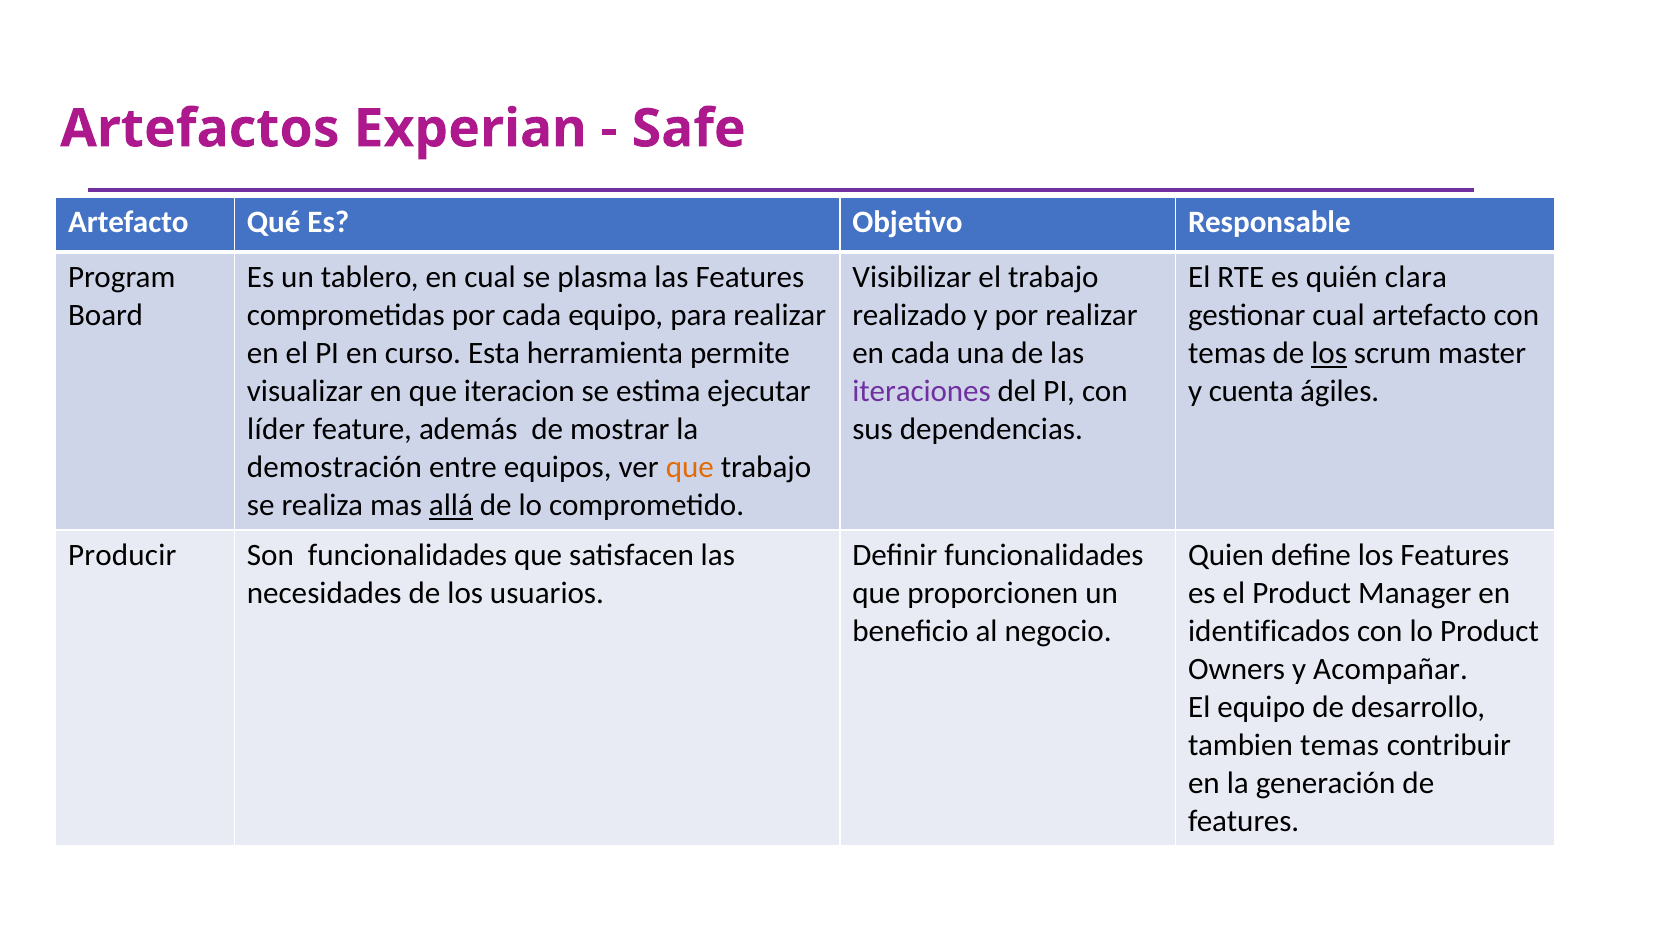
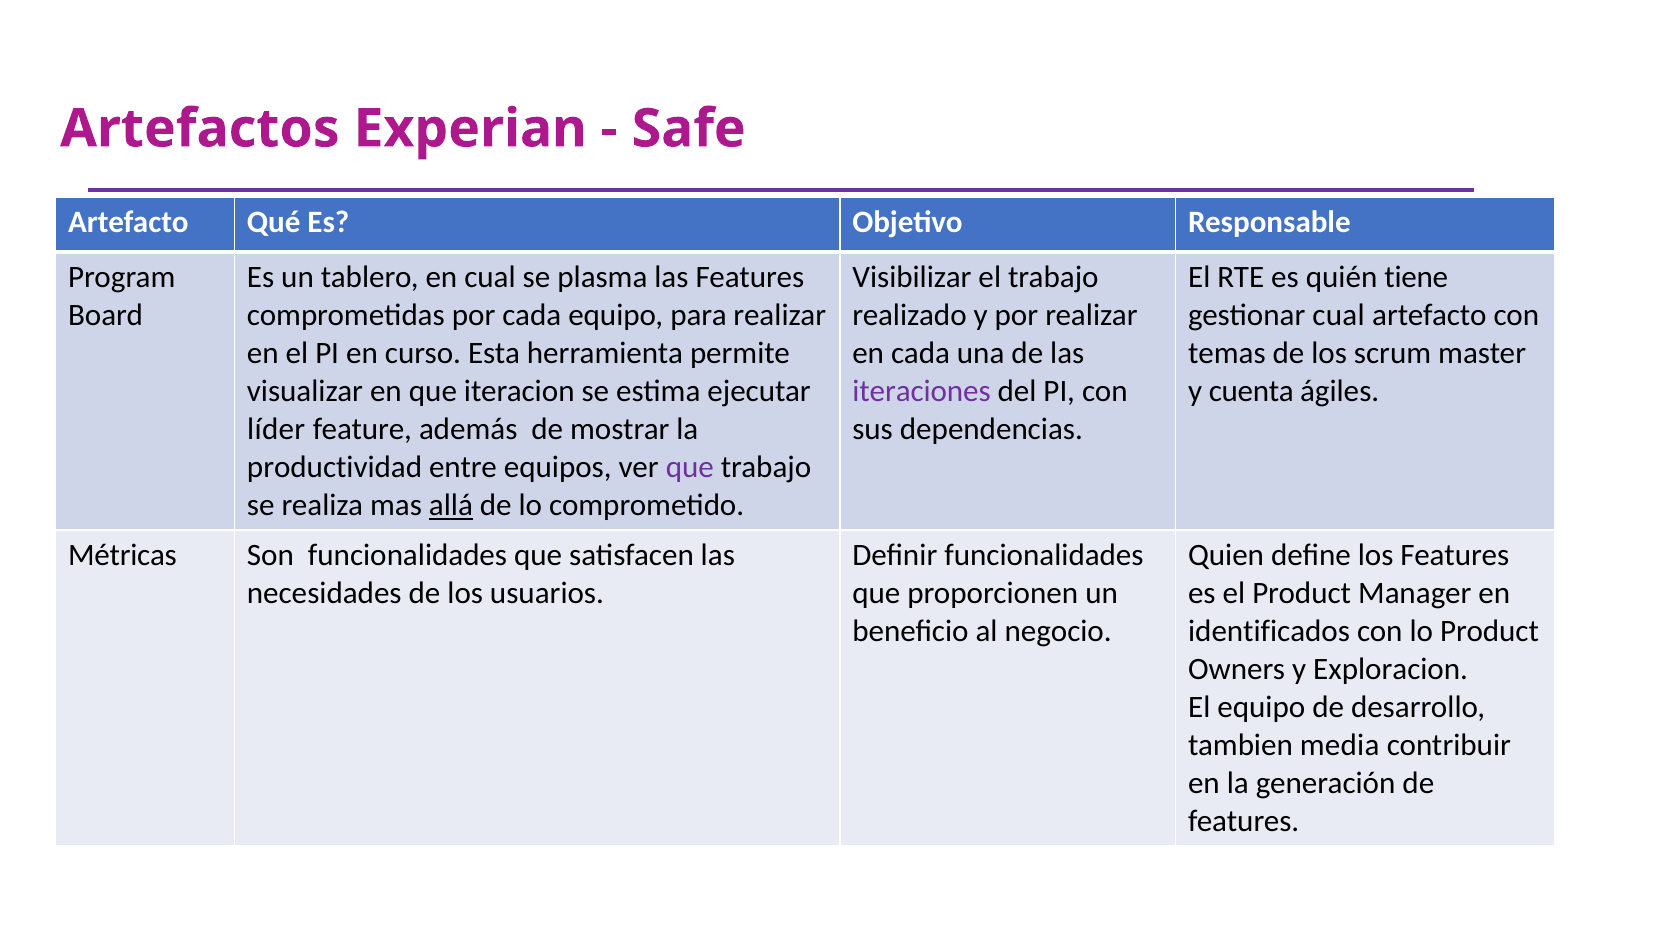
clara: clara -> tiene
los at (1329, 353) underline: present -> none
demostración: demostración -> productividad
que at (690, 467) colour: orange -> purple
Producir: Producir -> Métricas
Acompañar: Acompañar -> Exploracion
tambien temas: temas -> media
